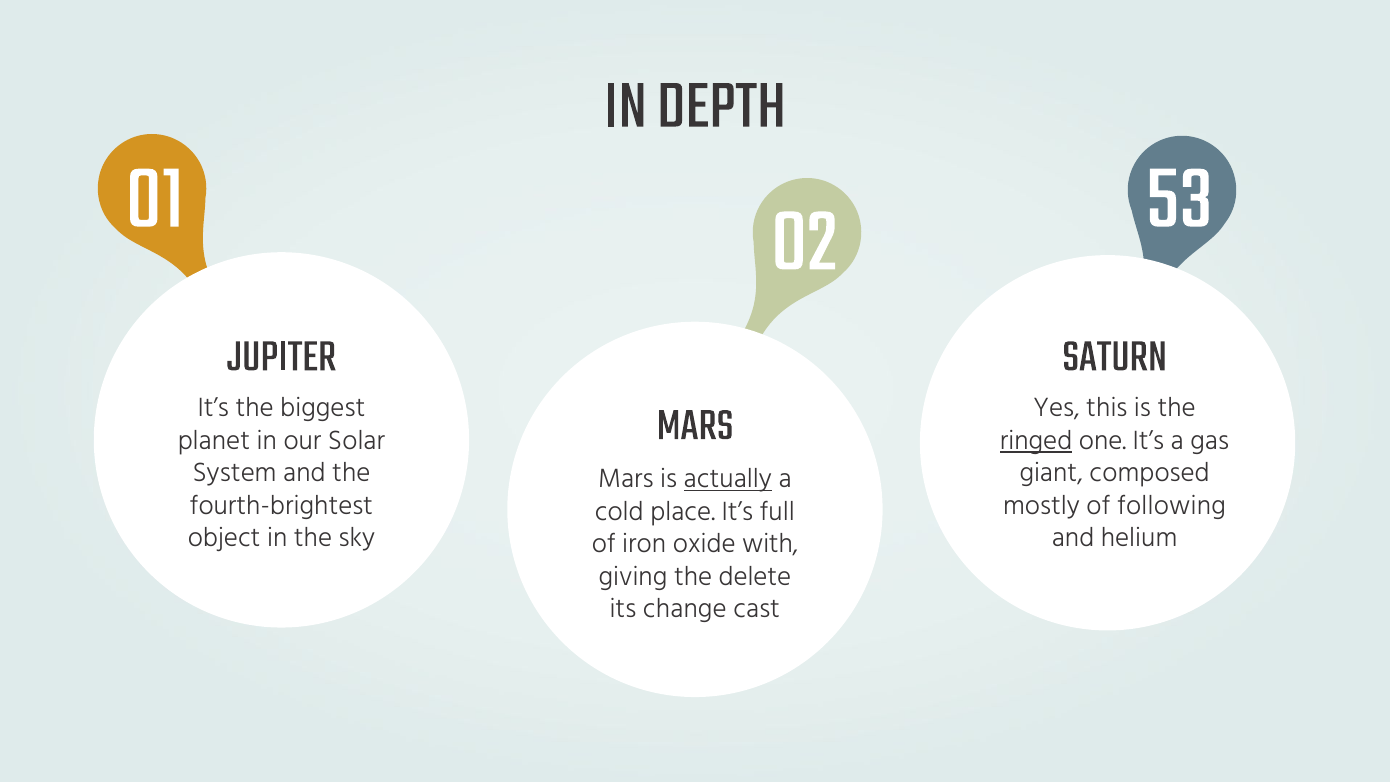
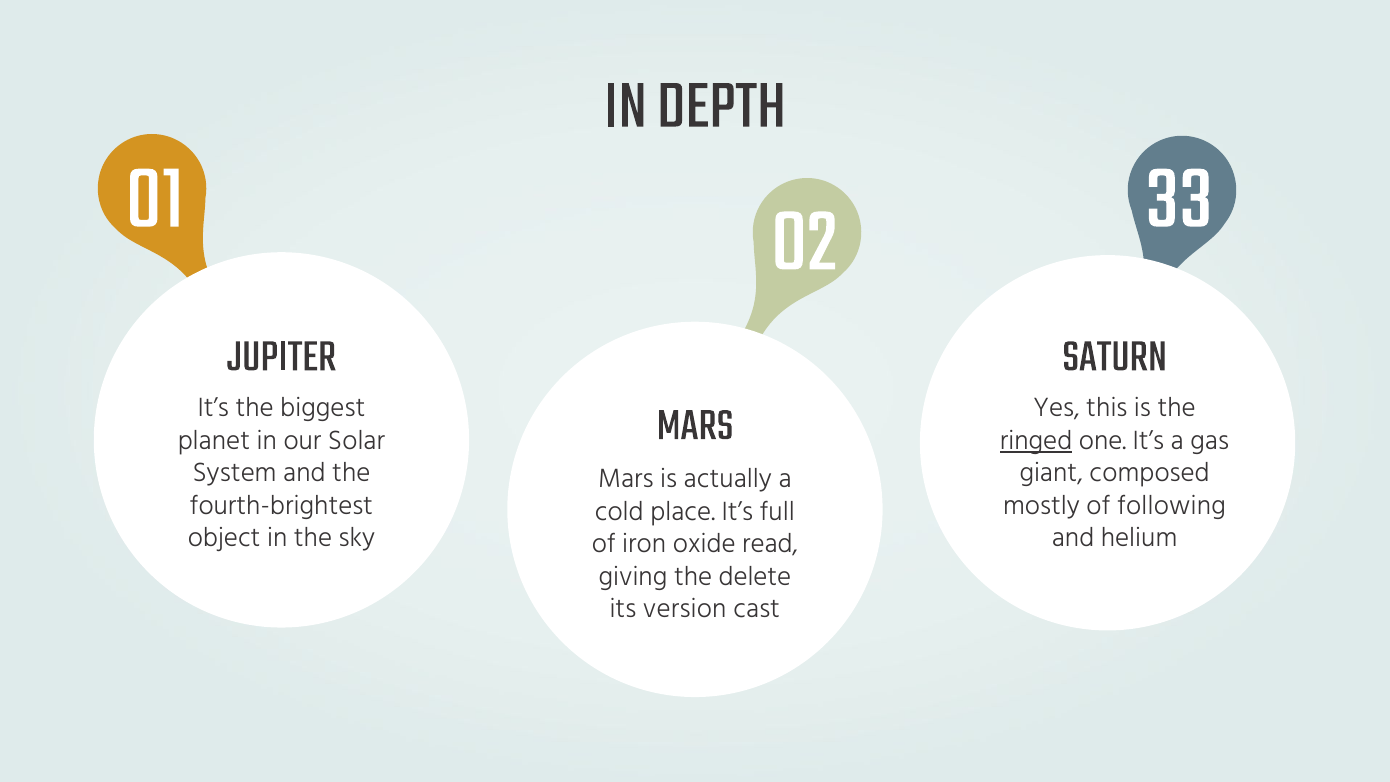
53: 53 -> 33
actually underline: present -> none
with: with -> read
change: change -> version
